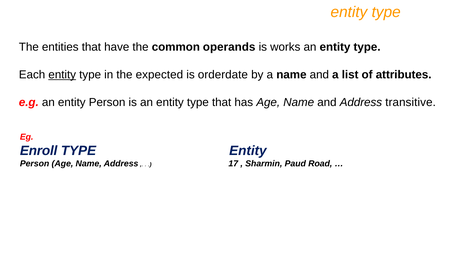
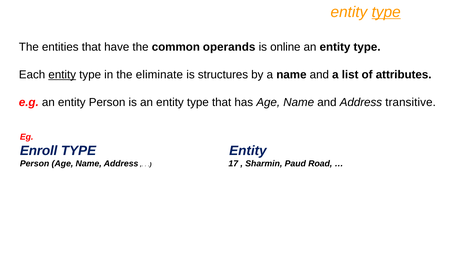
type at (386, 12) underline: none -> present
works: works -> online
expected: expected -> eliminate
orderdate: orderdate -> structures
